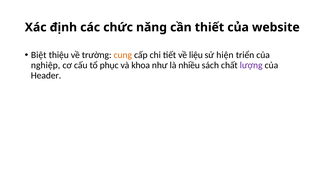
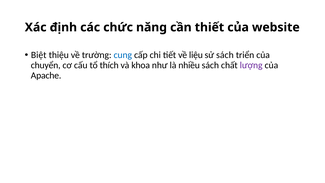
cung colour: orange -> blue
sử hiện: hiện -> sách
nghiệp: nghiệp -> chuyển
phục: phục -> thích
Header: Header -> Apache
